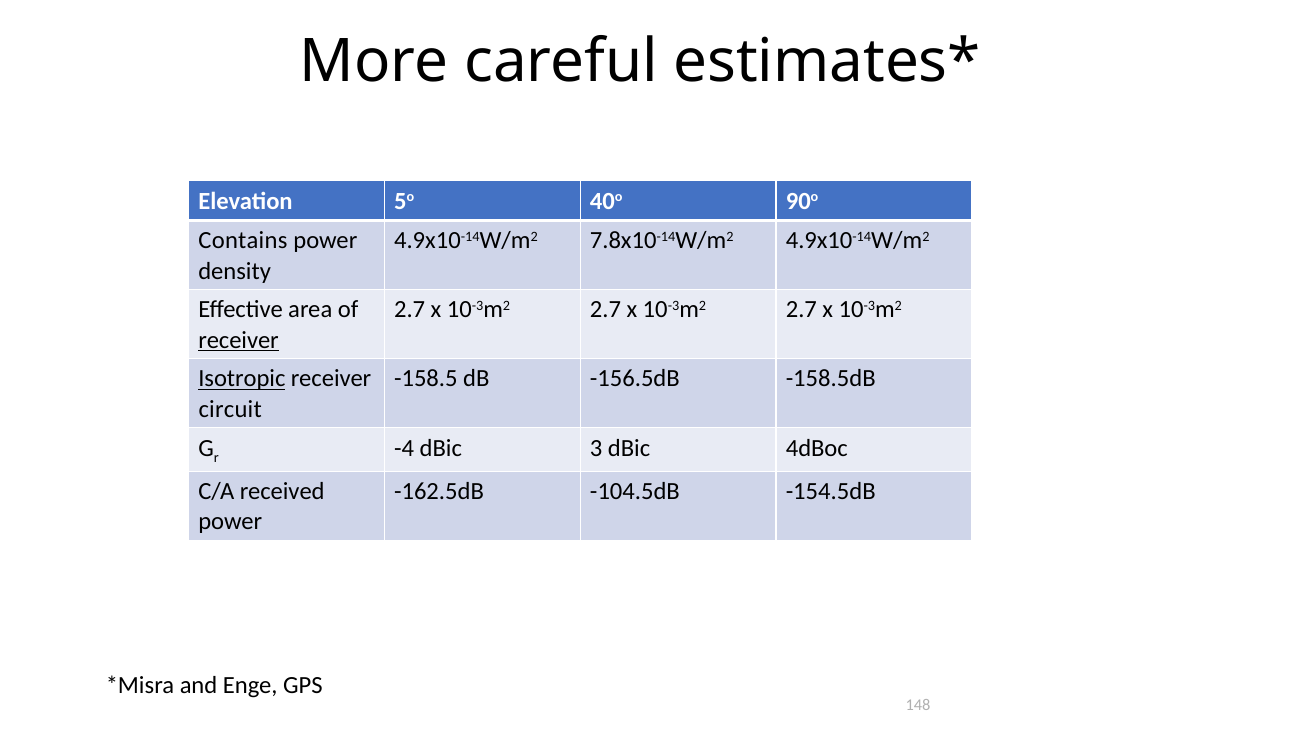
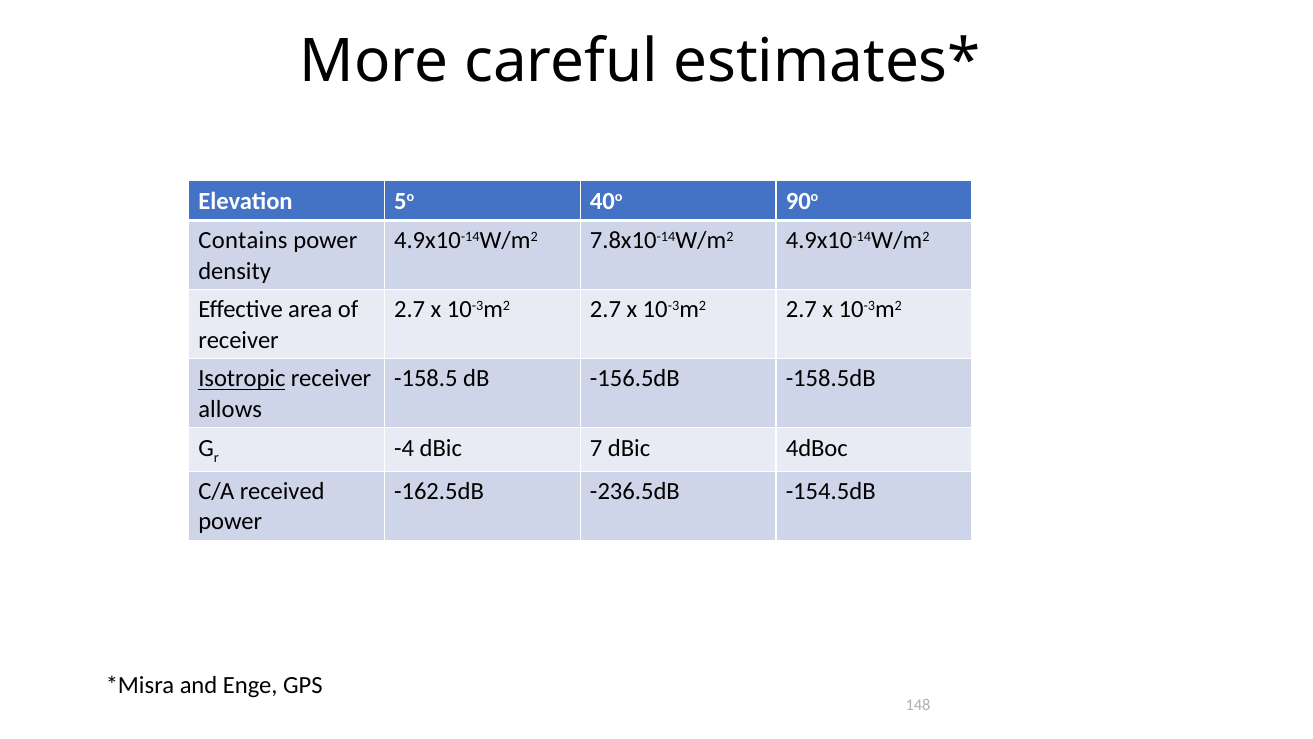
receiver at (239, 340) underline: present -> none
circuit: circuit -> allows
3: 3 -> 7
-104.5dB: -104.5dB -> -236.5dB
